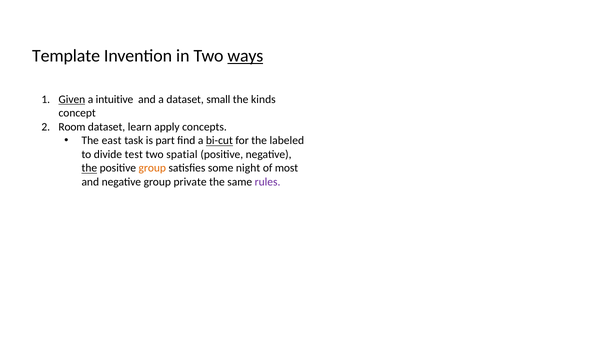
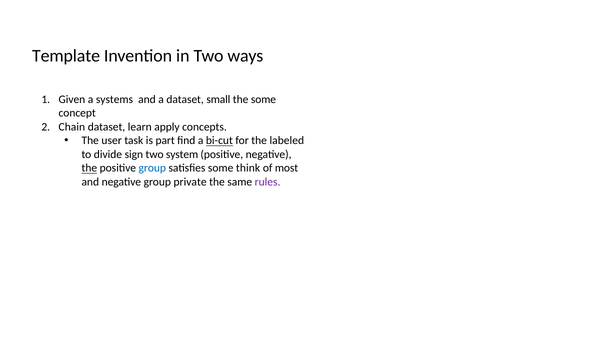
ways underline: present -> none
Given underline: present -> none
intuitive: intuitive -> systems
the kinds: kinds -> some
Room: Room -> Chain
east: east -> user
test: test -> sign
spatial: spatial -> system
group at (152, 168) colour: orange -> blue
night: night -> think
